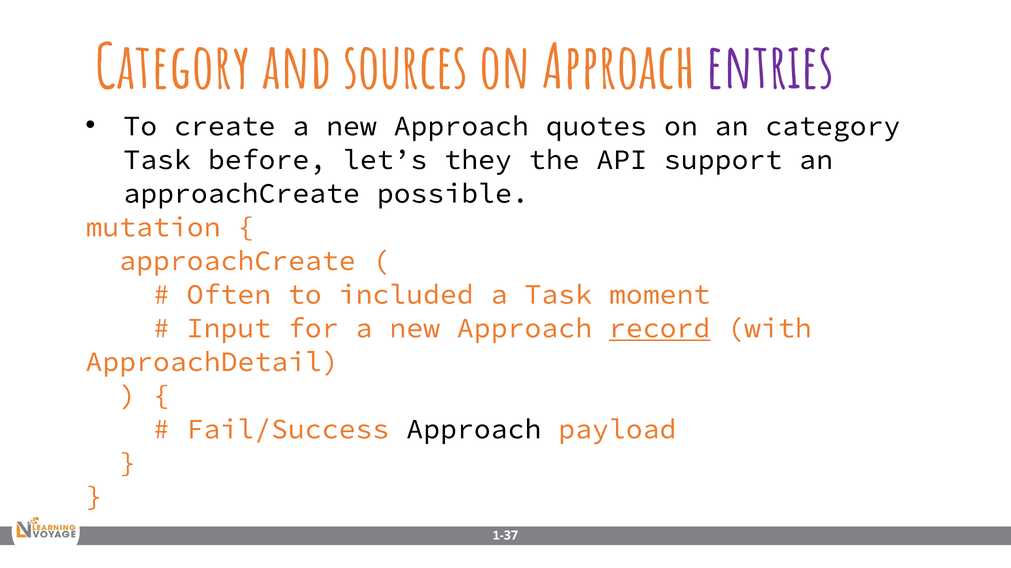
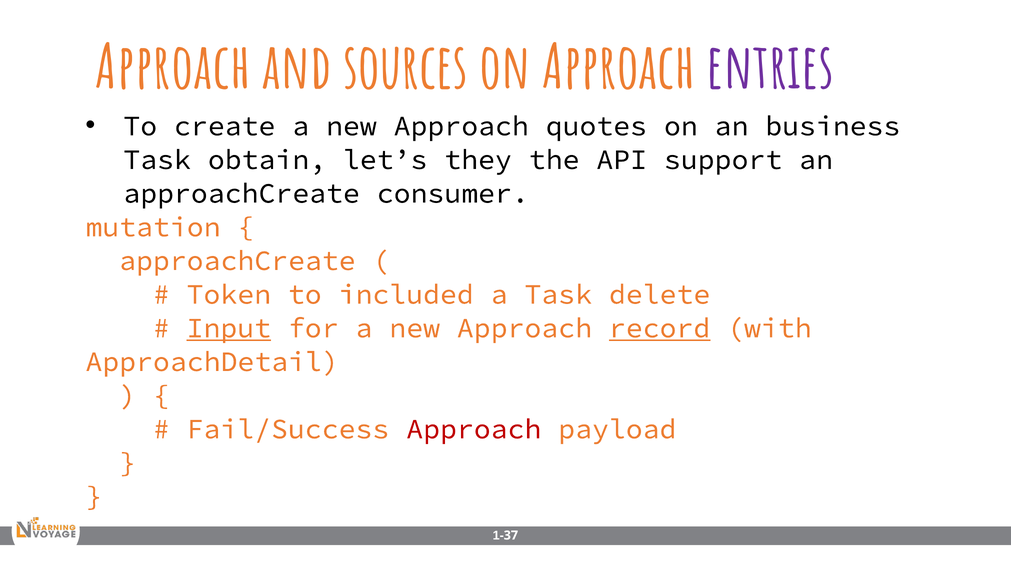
Category at (173, 68): Category -> Approach
an category: category -> business
before: before -> obtain
possible: possible -> consumer
Often: Often -> Token
moment: moment -> delete
Input underline: none -> present
Approach at (474, 430) colour: black -> red
